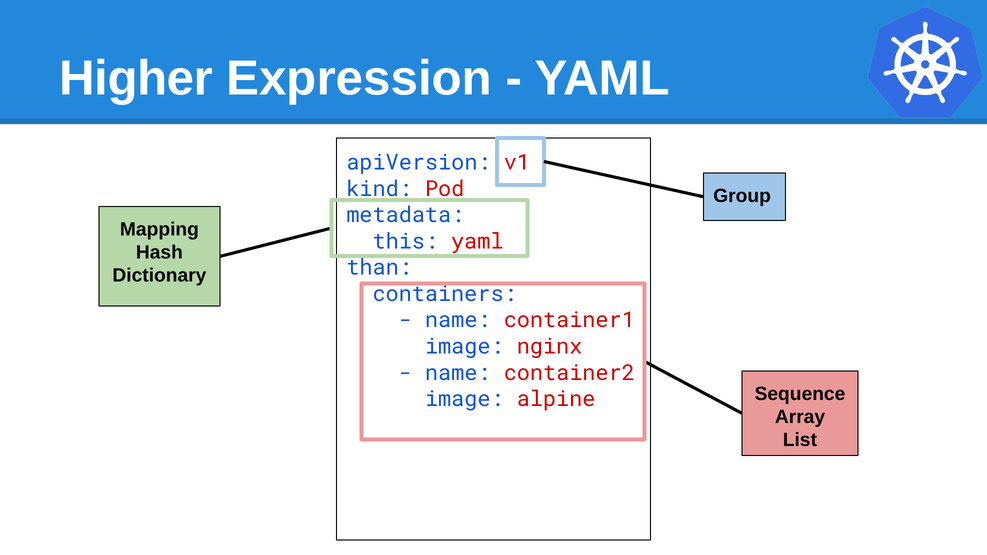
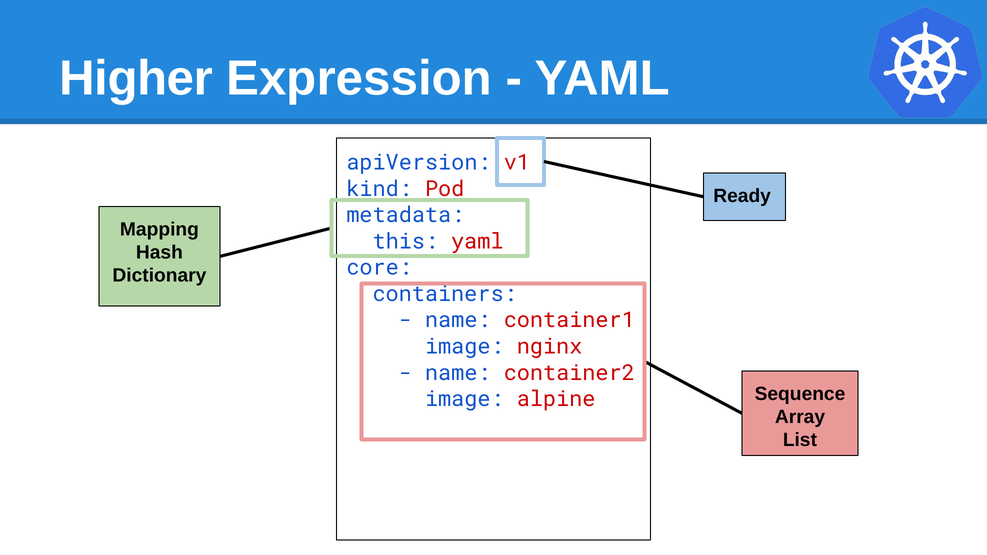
Group: Group -> Ready
than: than -> core
